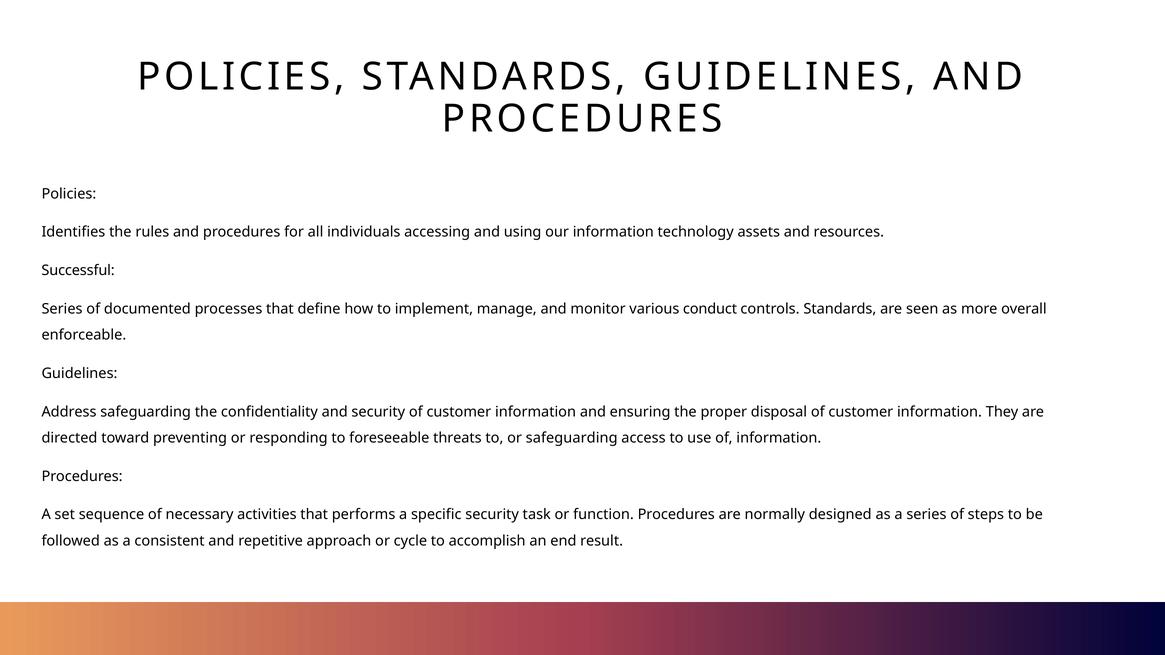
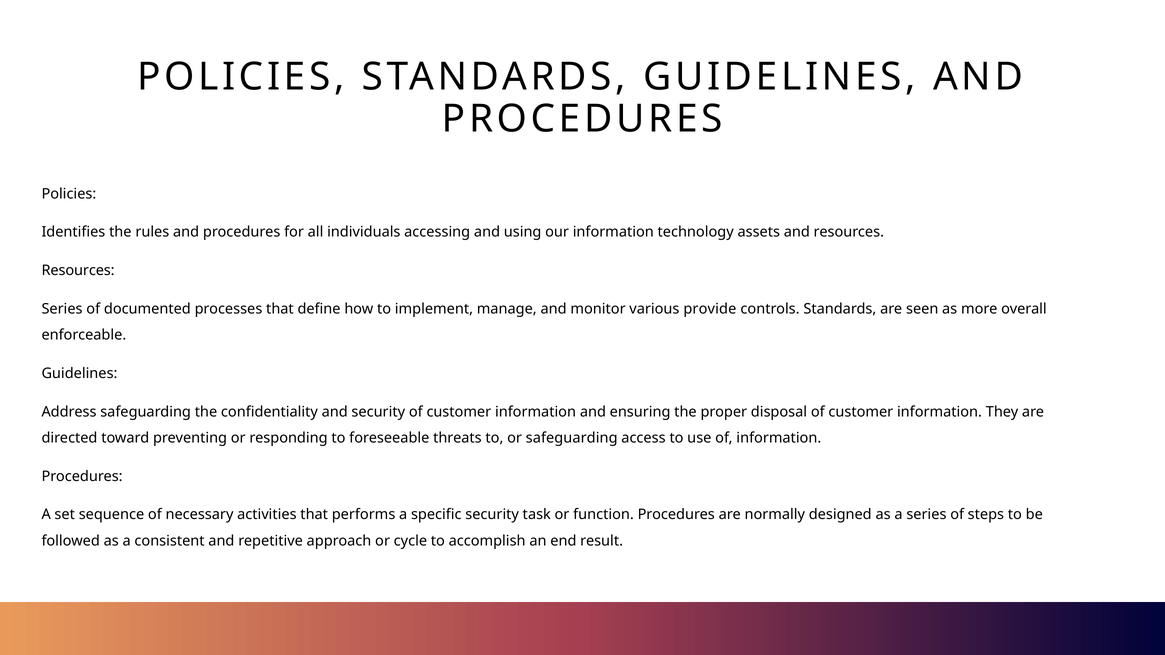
Successful at (78, 271): Successful -> Resources
conduct: conduct -> provide
